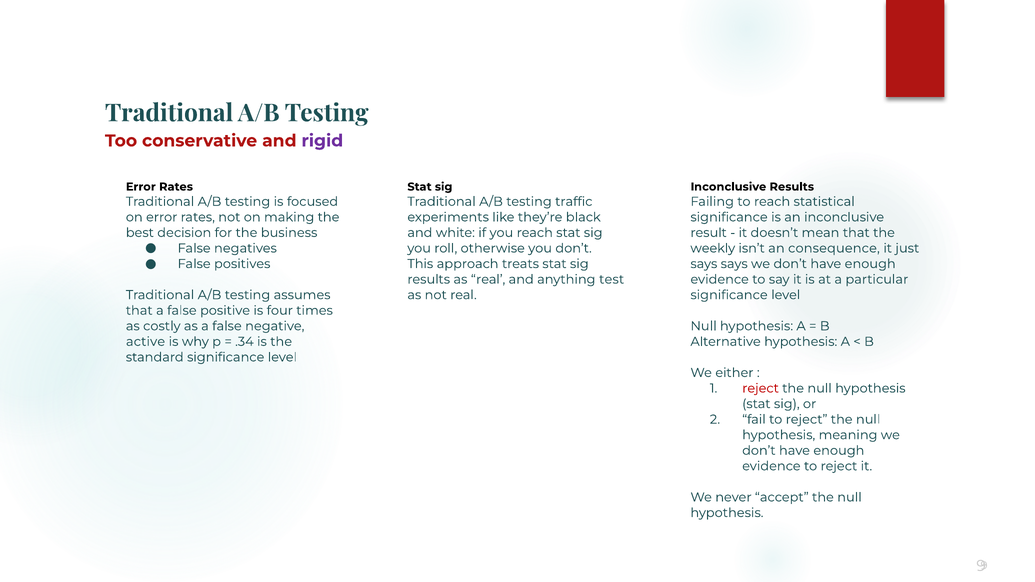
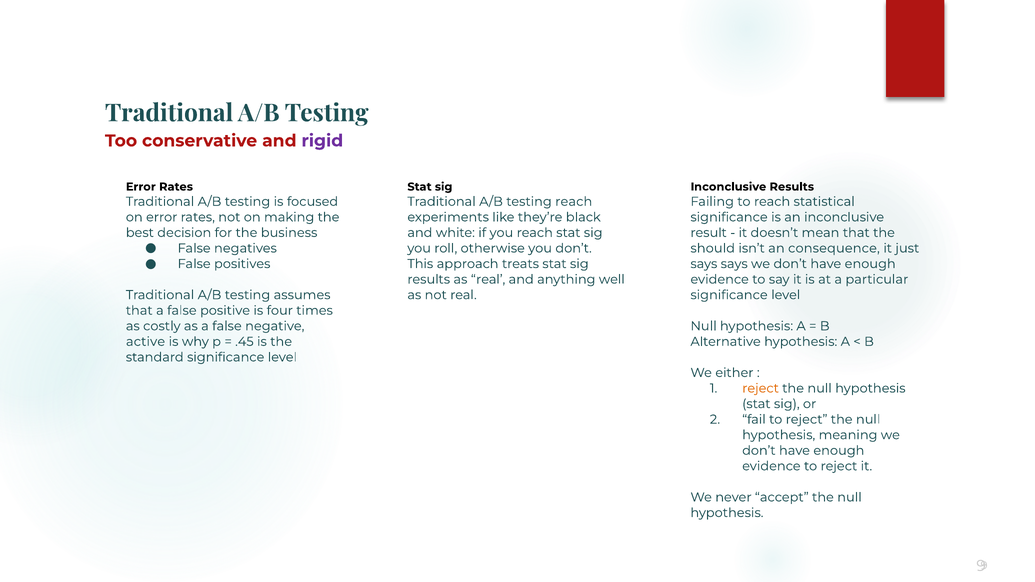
testing traffic: traffic -> reach
weekly: weekly -> should
test: test -> well
.34: .34 -> .45
reject at (761, 388) colour: red -> orange
